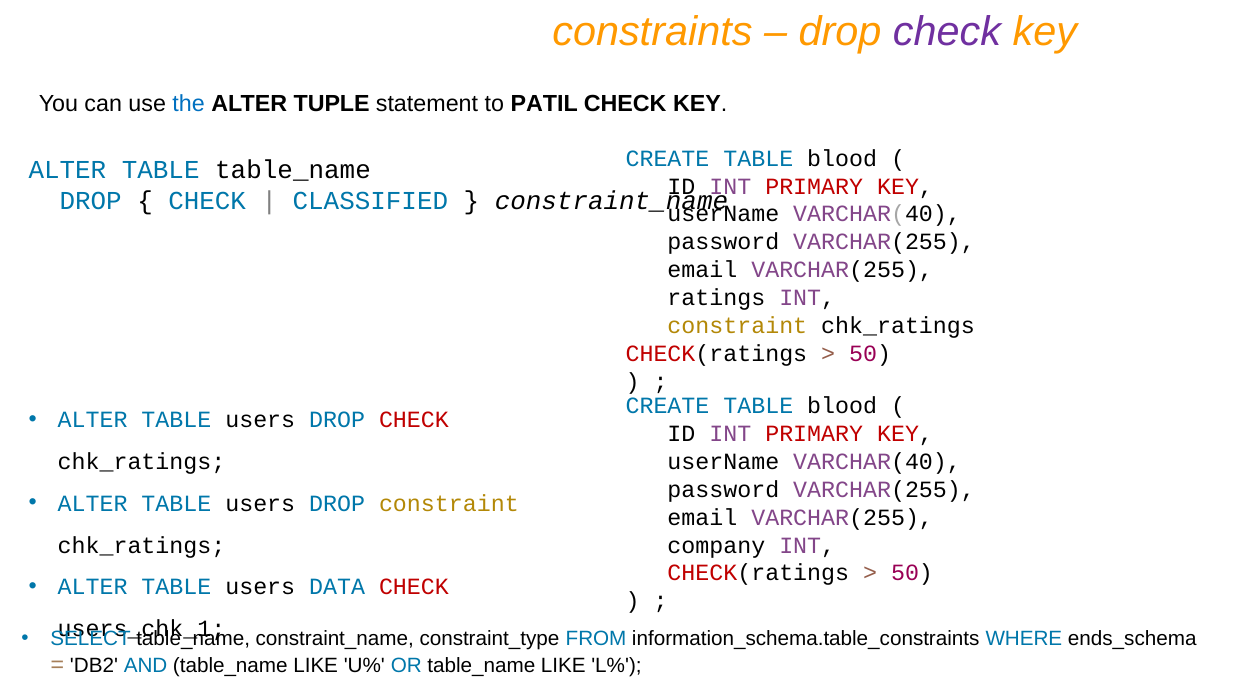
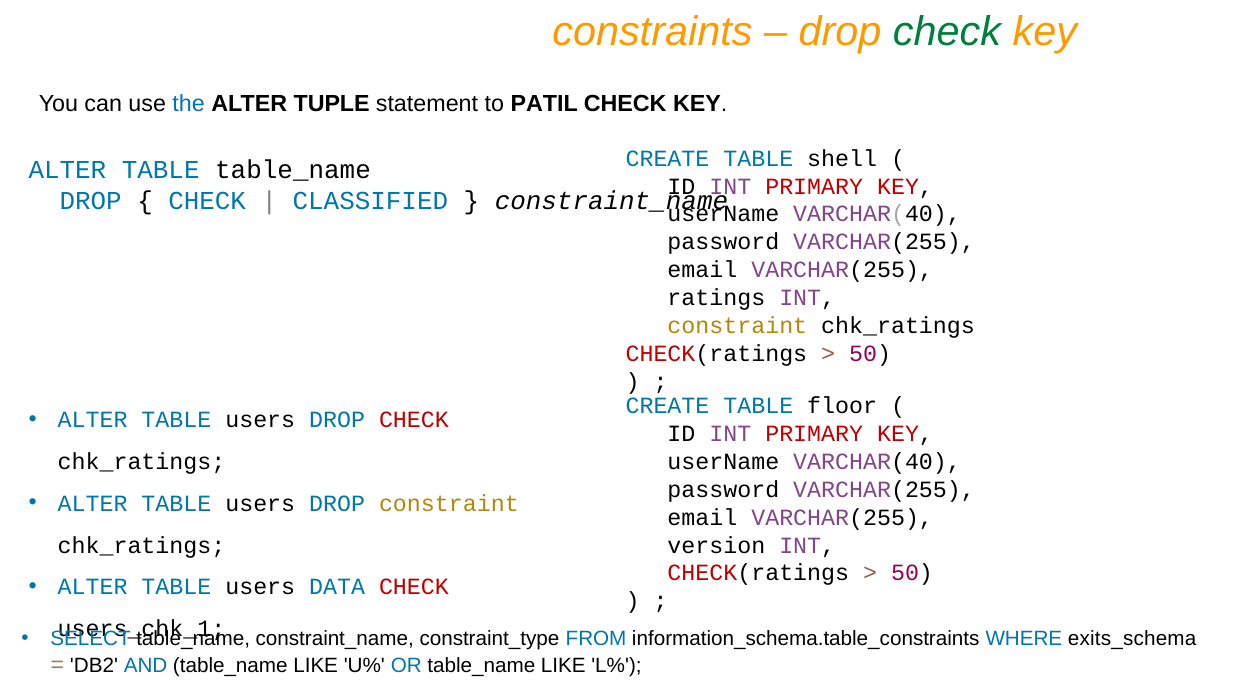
check at (947, 32) colour: purple -> green
blood at (842, 159): blood -> shell
blood at (842, 406): blood -> floor
company: company -> version
ends_schema: ends_schema -> exits_schema
